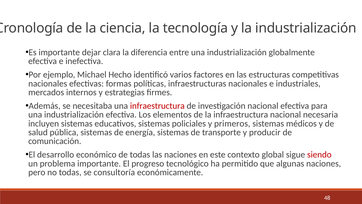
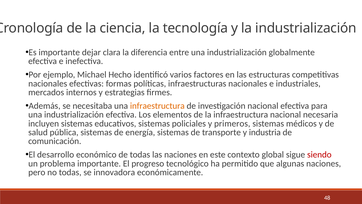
infraestructura at (157, 106) colour: red -> orange
producir: producir -> industria
consultoría: consultoría -> innovadora
